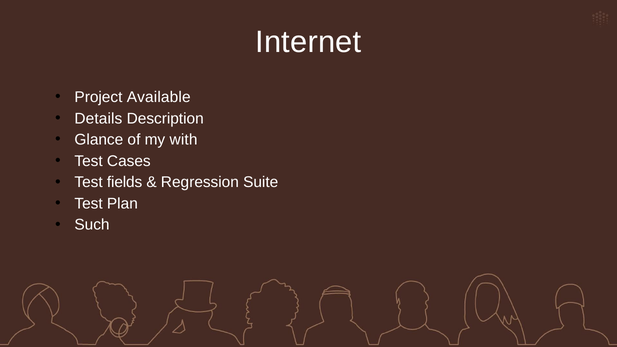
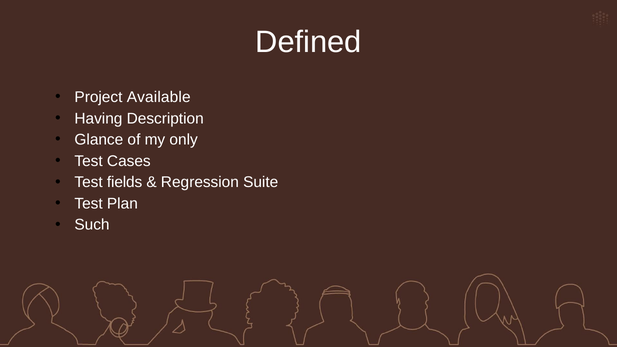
Internet: Internet -> Defined
Details: Details -> Having
with: with -> only
